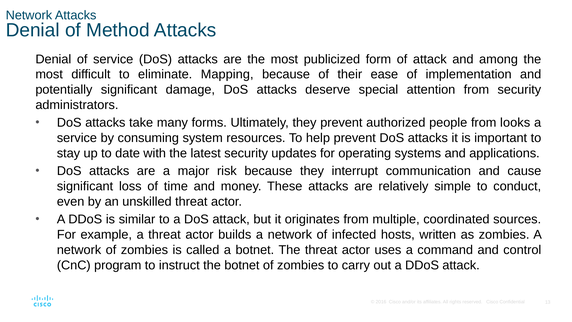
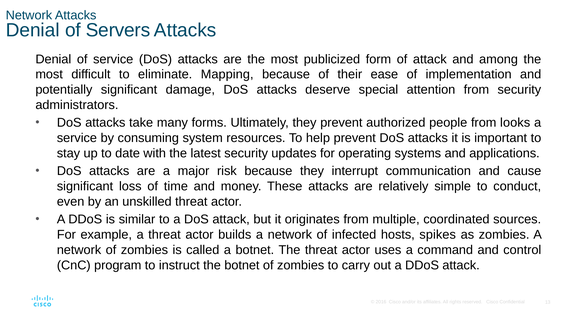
Method: Method -> Servers
written: written -> spikes
